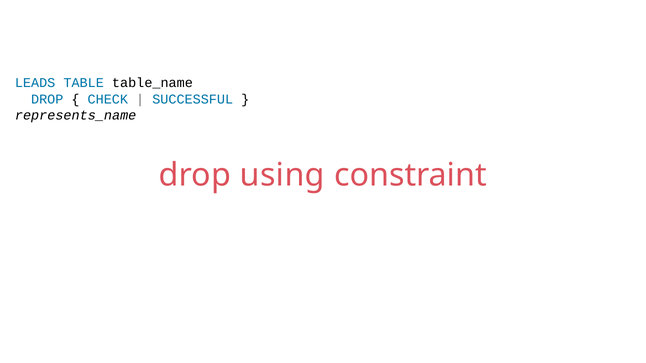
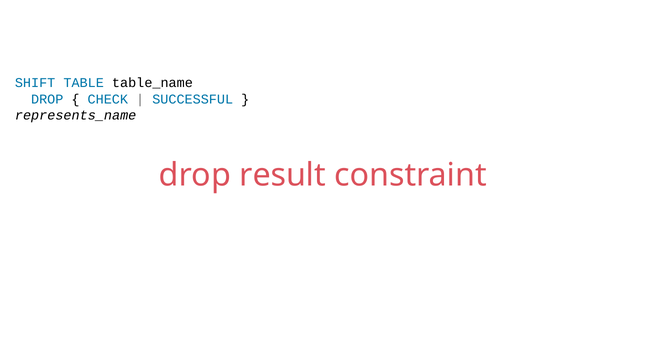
LEADS: LEADS -> SHIFT
using: using -> result
